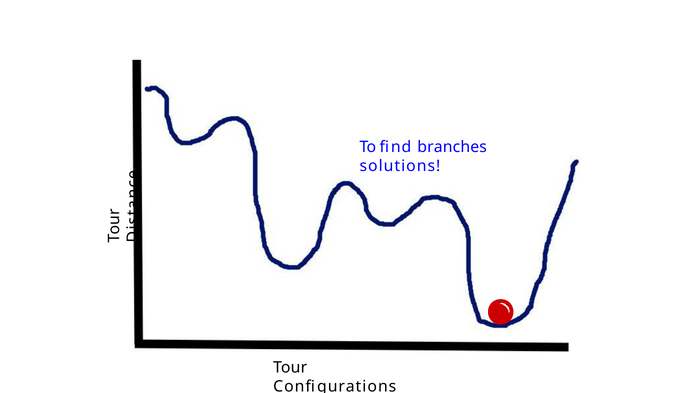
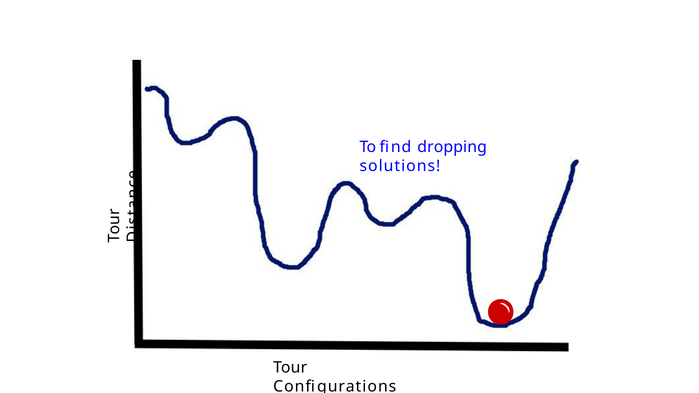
branches: branches -> dropping
